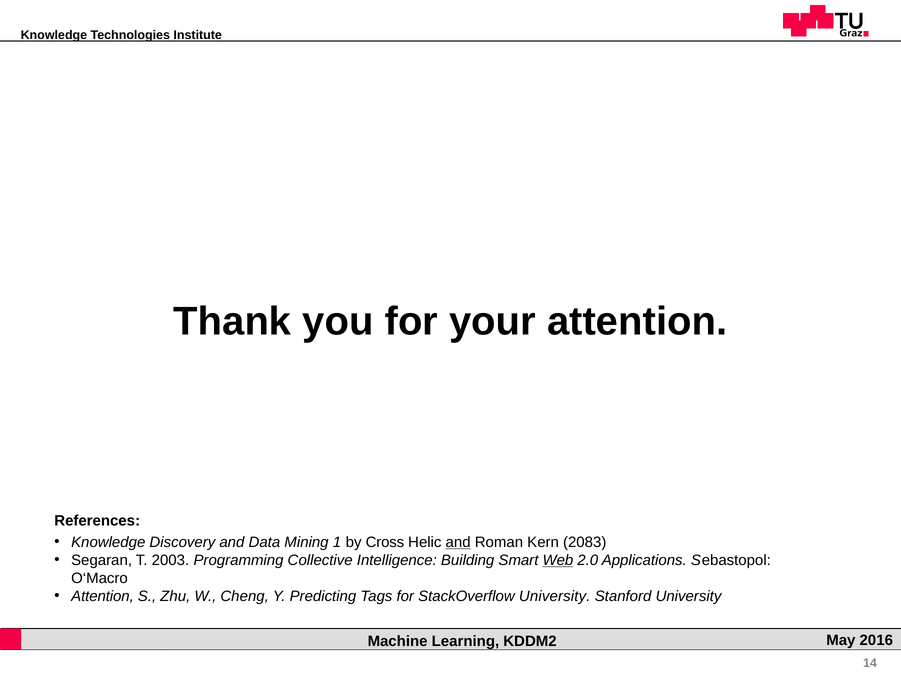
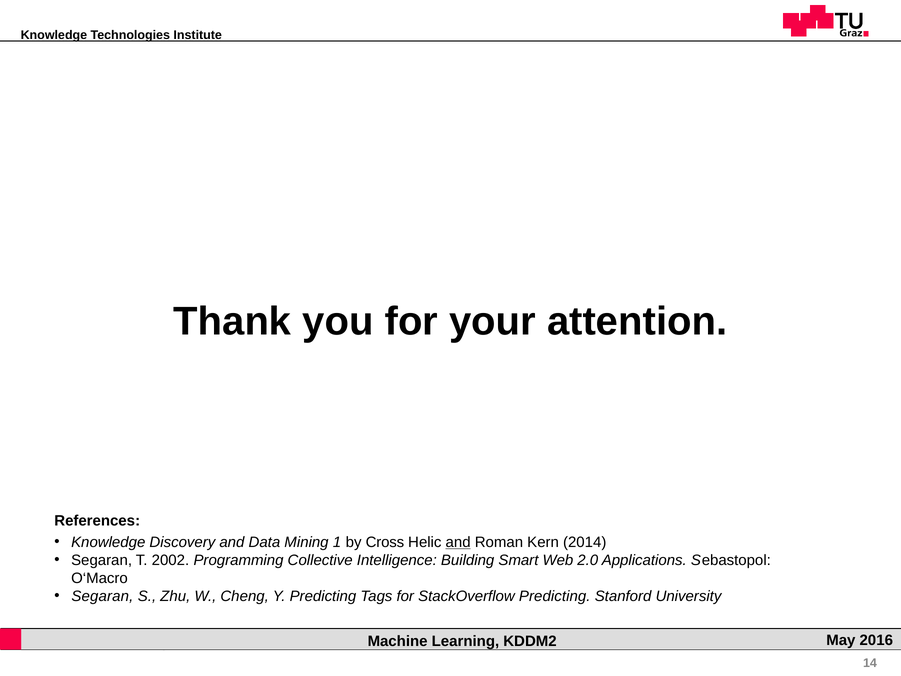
2083: 2083 -> 2014
2003: 2003 -> 2002
Web underline: present -> none
Attention at (103, 596): Attention -> Segaran
StackOverflow University: University -> Predicting
